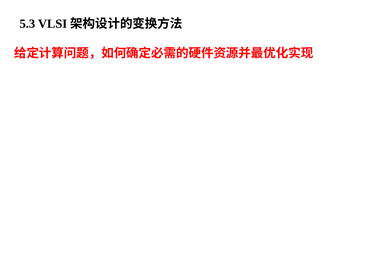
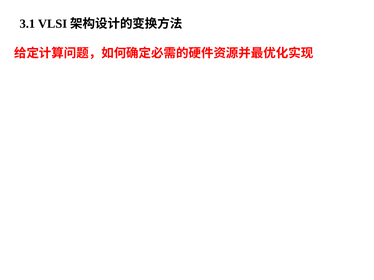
5.3: 5.3 -> 3.1
